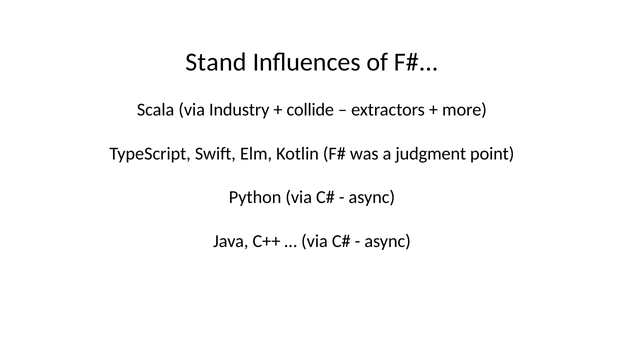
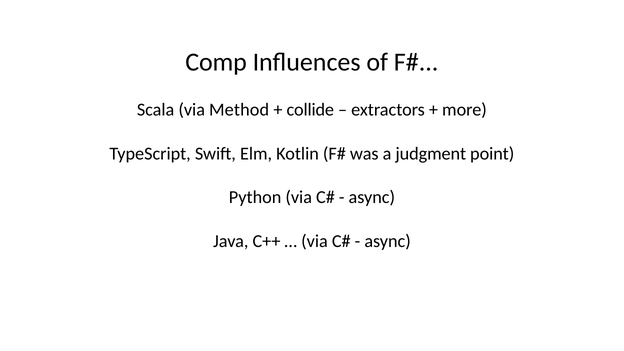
Stand: Stand -> Comp
Industry: Industry -> Method
